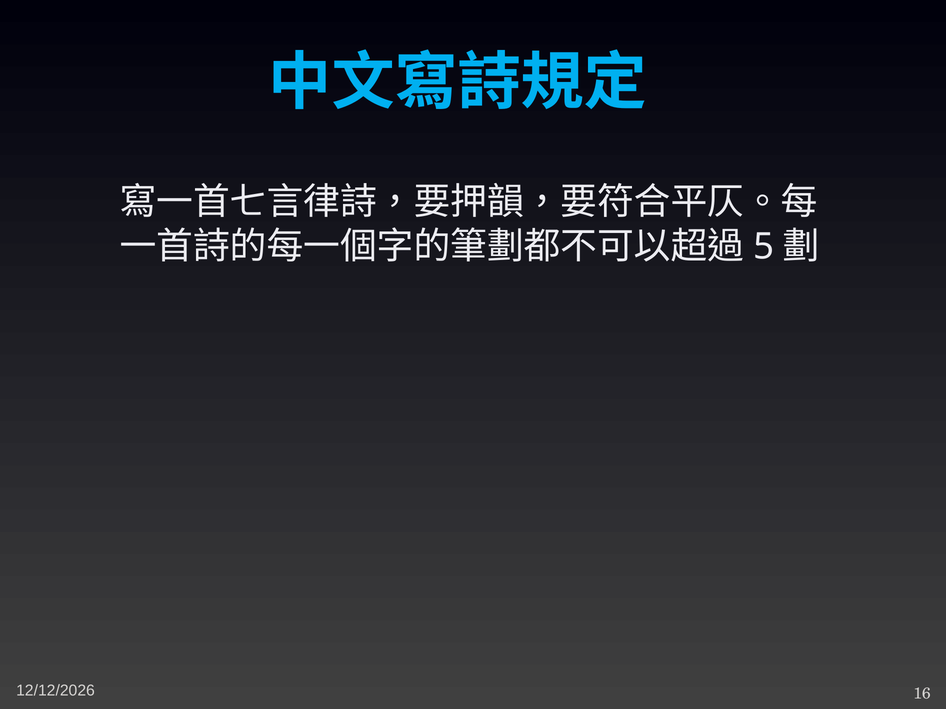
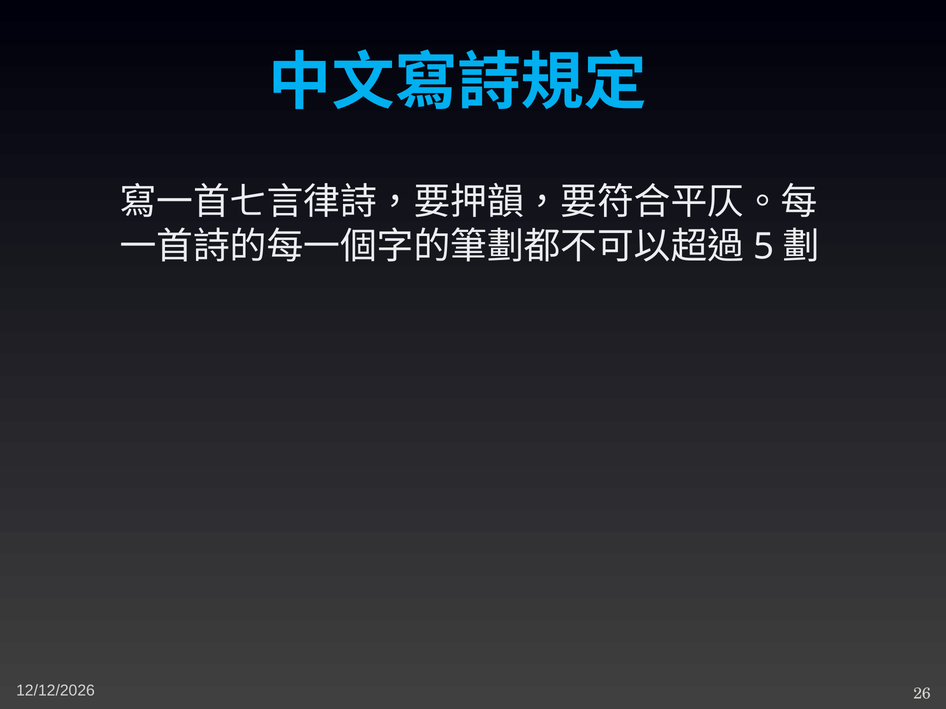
16: 16 -> 26
